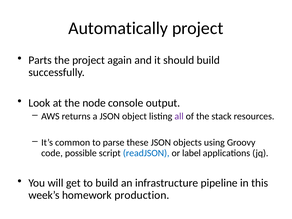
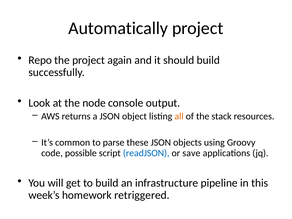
Parts: Parts -> Repo
all colour: purple -> orange
label: label -> save
production: production -> retriggered
